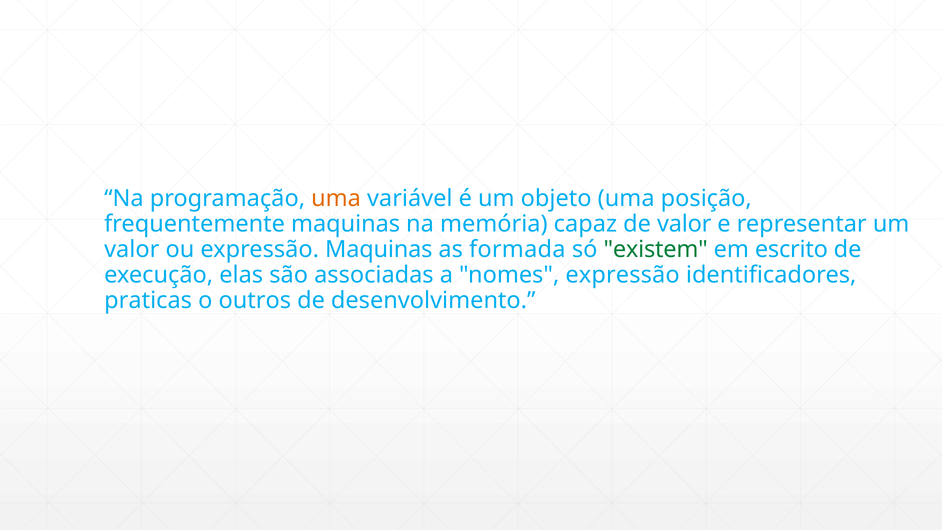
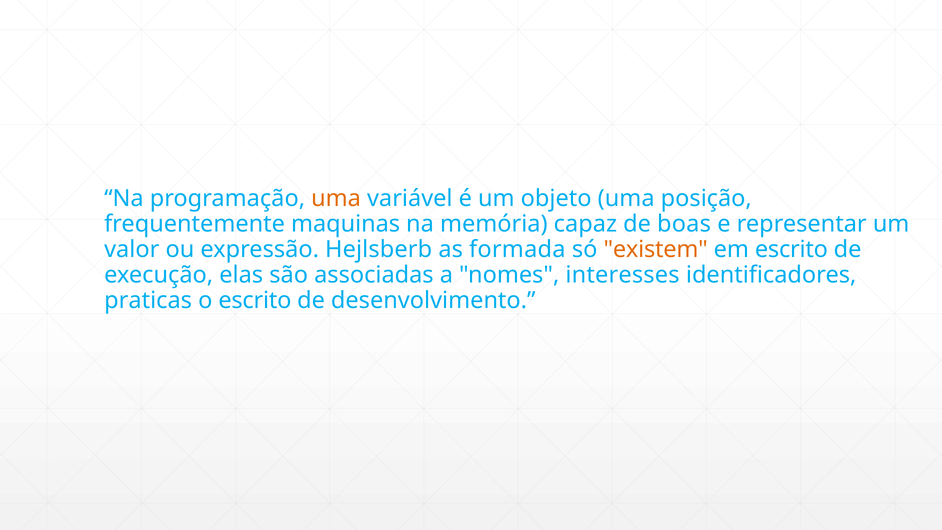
de valor: valor -> boas
expressão Maquinas: Maquinas -> Hejlsberb
existem colour: green -> orange
nomes expressão: expressão -> interesses
o outros: outros -> escrito
